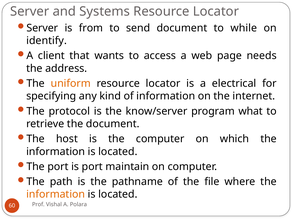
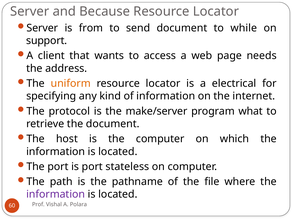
Systems: Systems -> Because
identify: identify -> support
know/server: know/server -> make/server
maintain: maintain -> stateless
information at (56, 194) colour: orange -> purple
